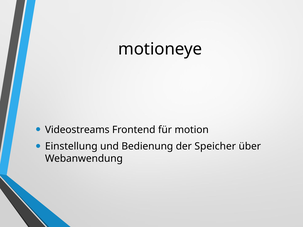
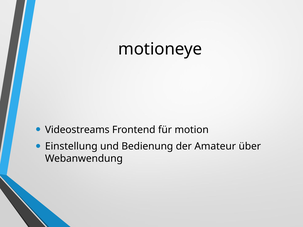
Speicher: Speicher -> Amateur
